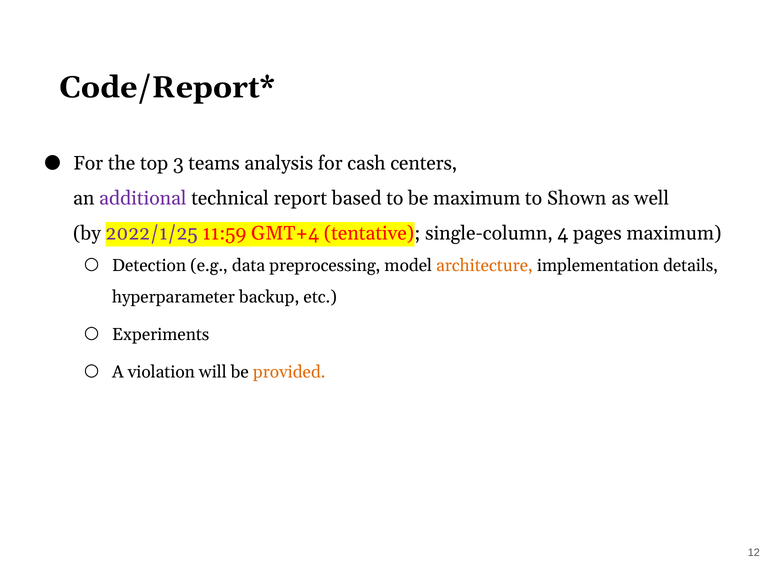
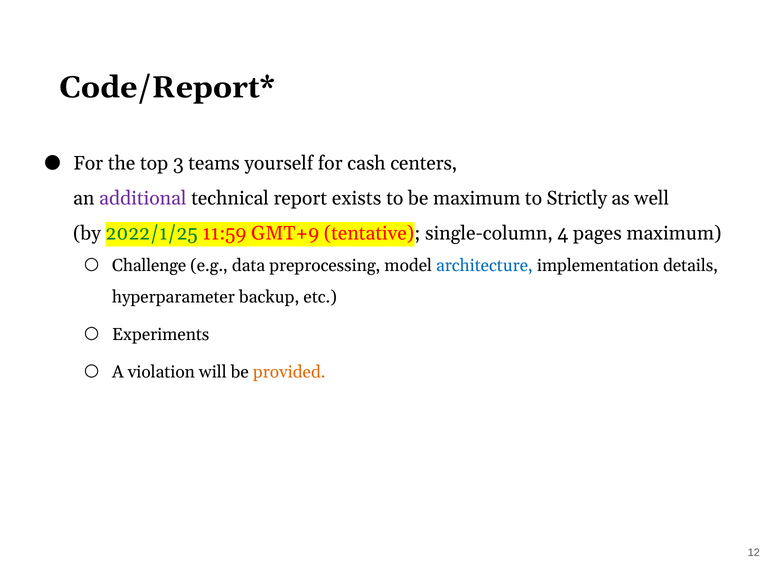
analysis: analysis -> yourself
based: based -> exists
Shown: Shown -> Strictly
2022/1/25 colour: purple -> green
GMT+4: GMT+4 -> GMT+9
Detection: Detection -> Challenge
architecture colour: orange -> blue
